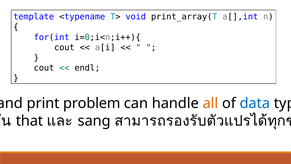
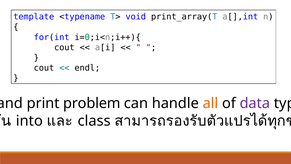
data colour: blue -> purple
that: that -> into
sang: sang -> class
